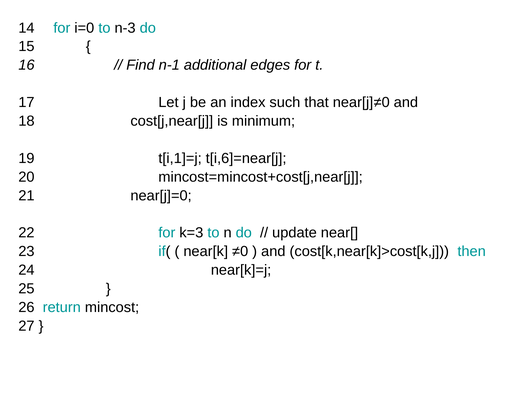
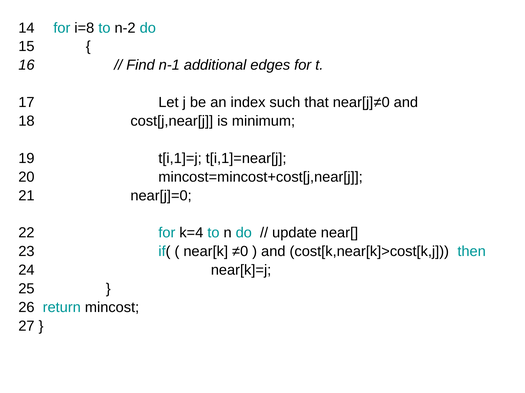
i=0: i=0 -> i=8
n-3: n-3 -> n-2
t[i,6]=near[j: t[i,6]=near[j -> t[i,1]=near[j
k=3: k=3 -> k=4
